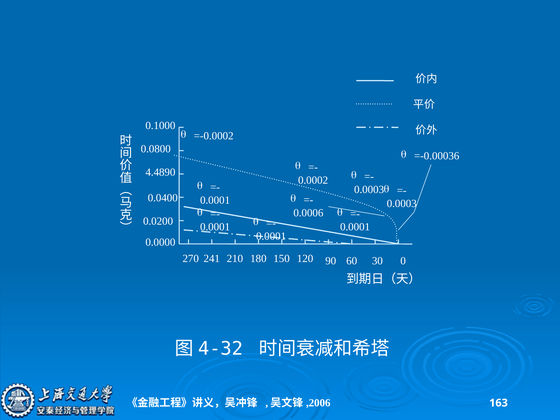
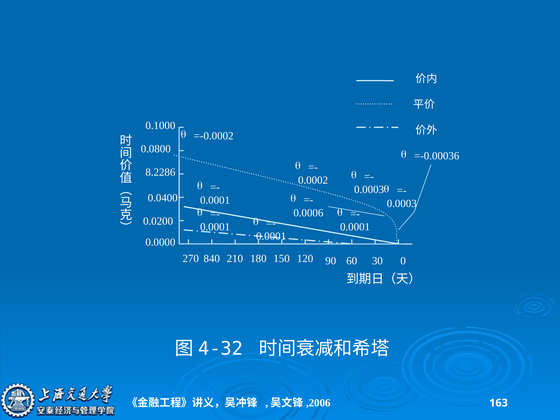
4.4890: 4.4890 -> 8.2286
241: 241 -> 840
